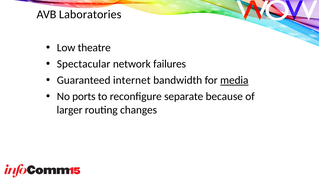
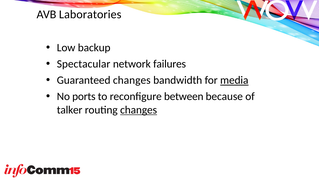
theatre: theatre -> backup
Guaranteed internet: internet -> changes
separate: separate -> between
larger: larger -> talker
changes at (139, 110) underline: none -> present
